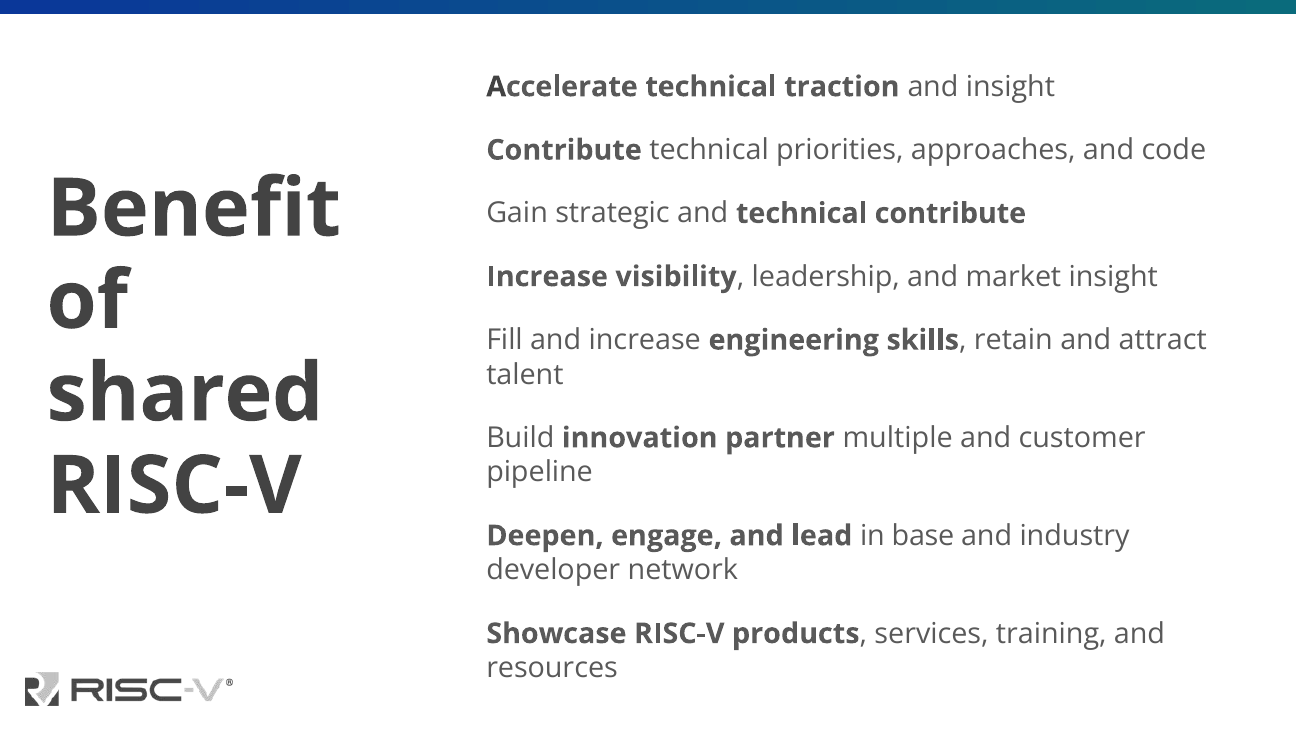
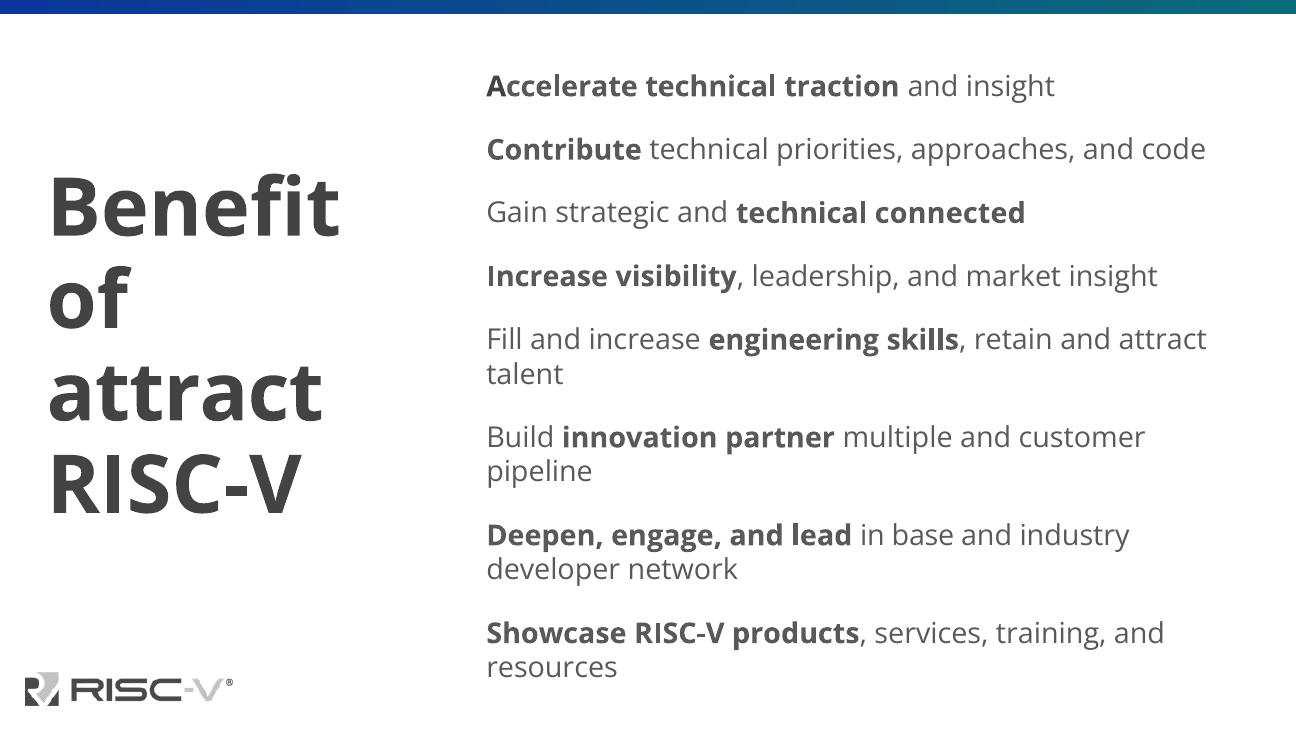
technical contribute: contribute -> connected
shared at (185, 394): shared -> attract
